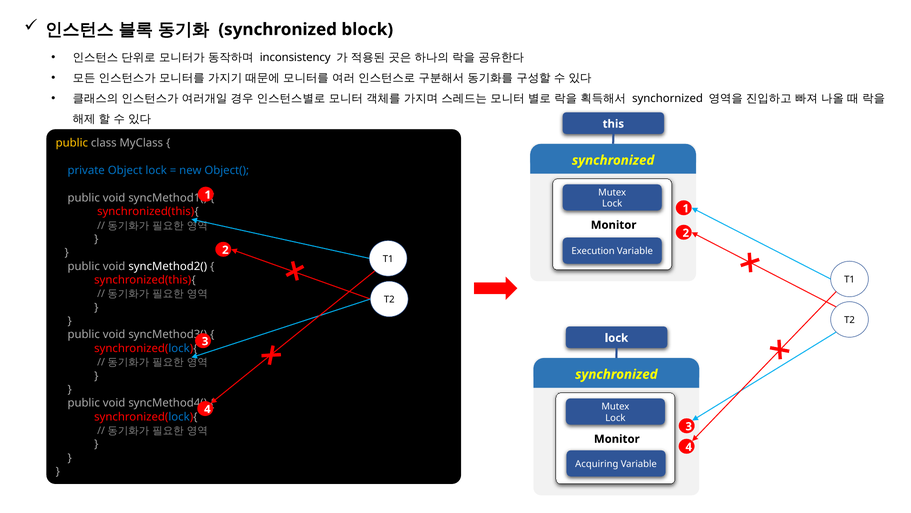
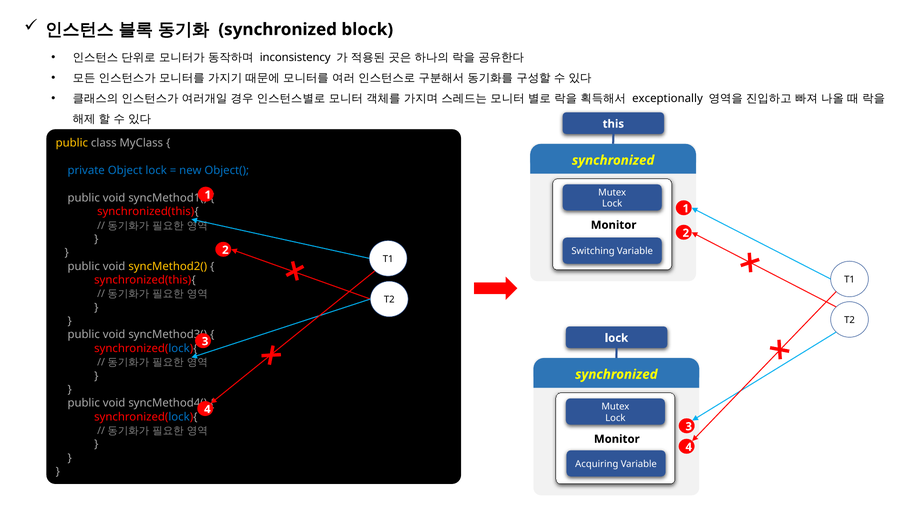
synchornized: synchornized -> exceptionally
Execution: Execution -> Switching
syncMethod2( colour: white -> yellow
